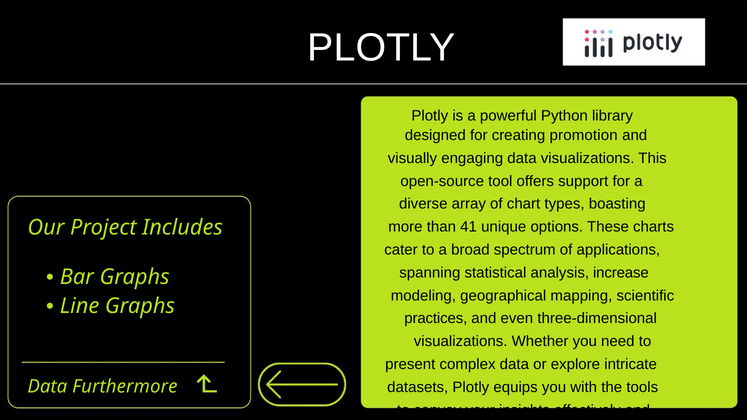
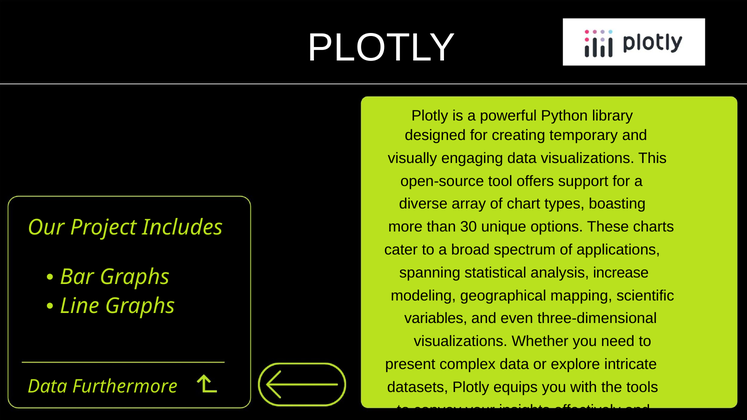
promotion: promotion -> temporary
41: 41 -> 30
practices: practices -> variables
